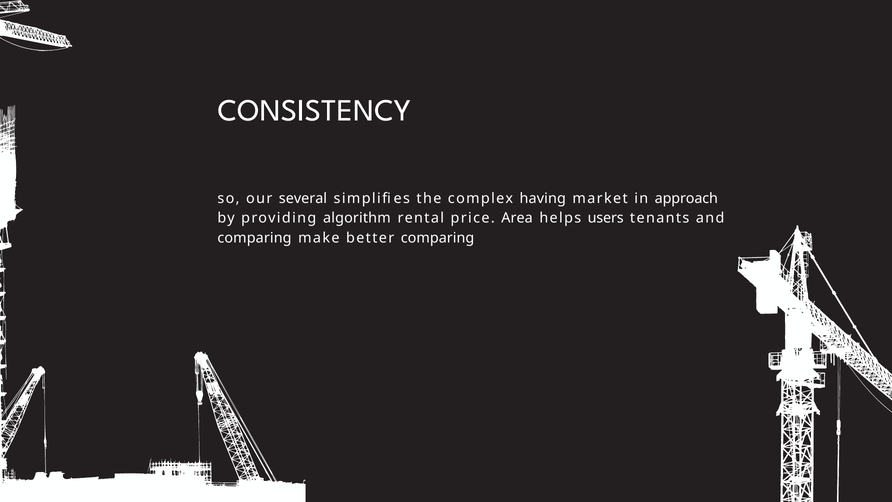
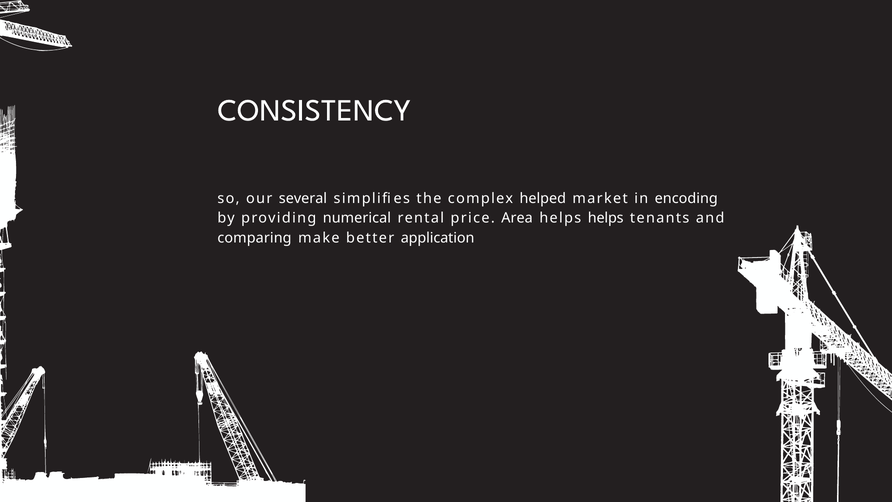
having: having -> helped
approach: approach -> encoding
algorithm: algorithm -> numerical
helps users: users -> helps
better comparing: comparing -> application
